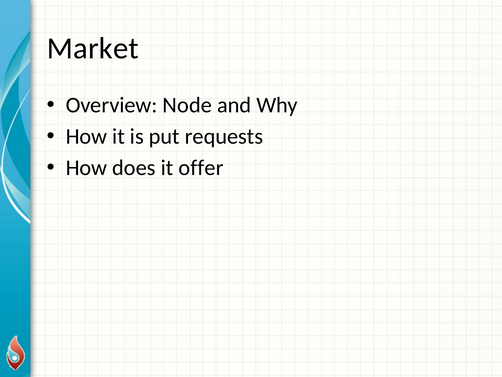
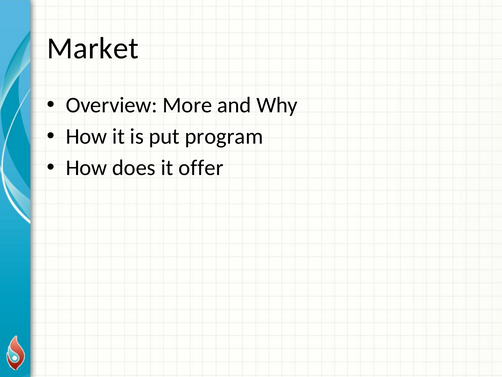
Node: Node -> More
requests: requests -> program
